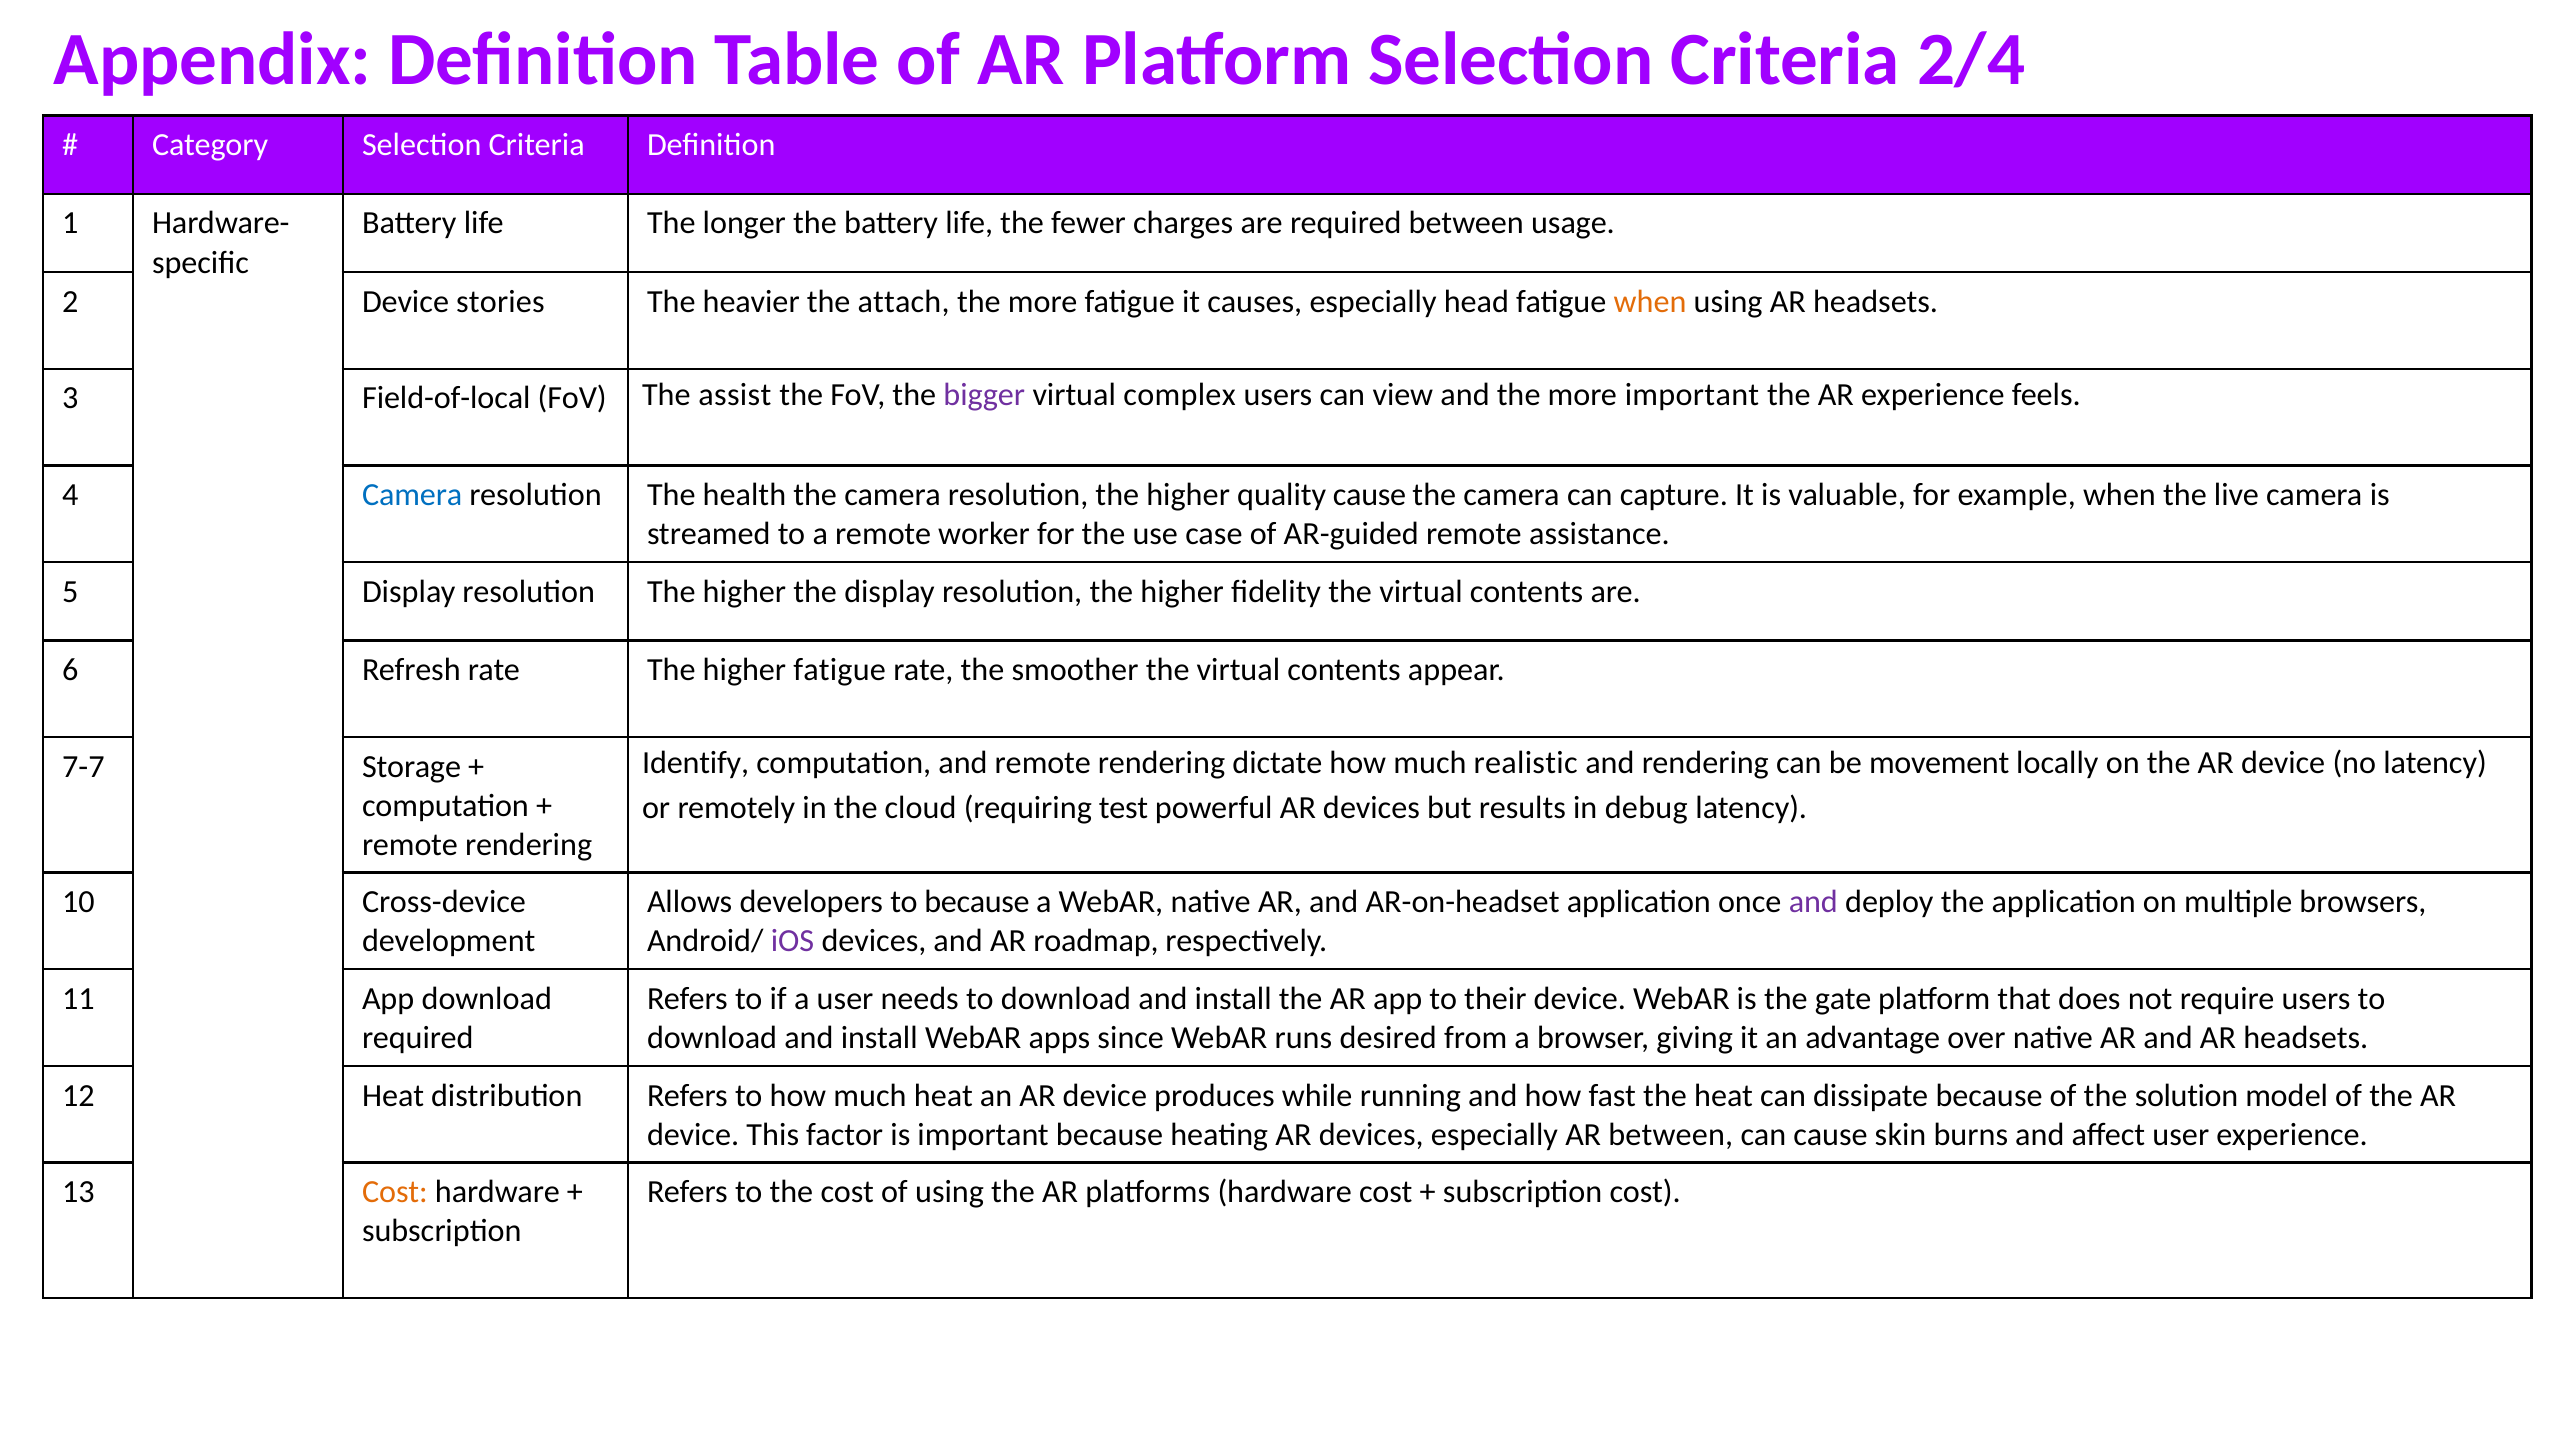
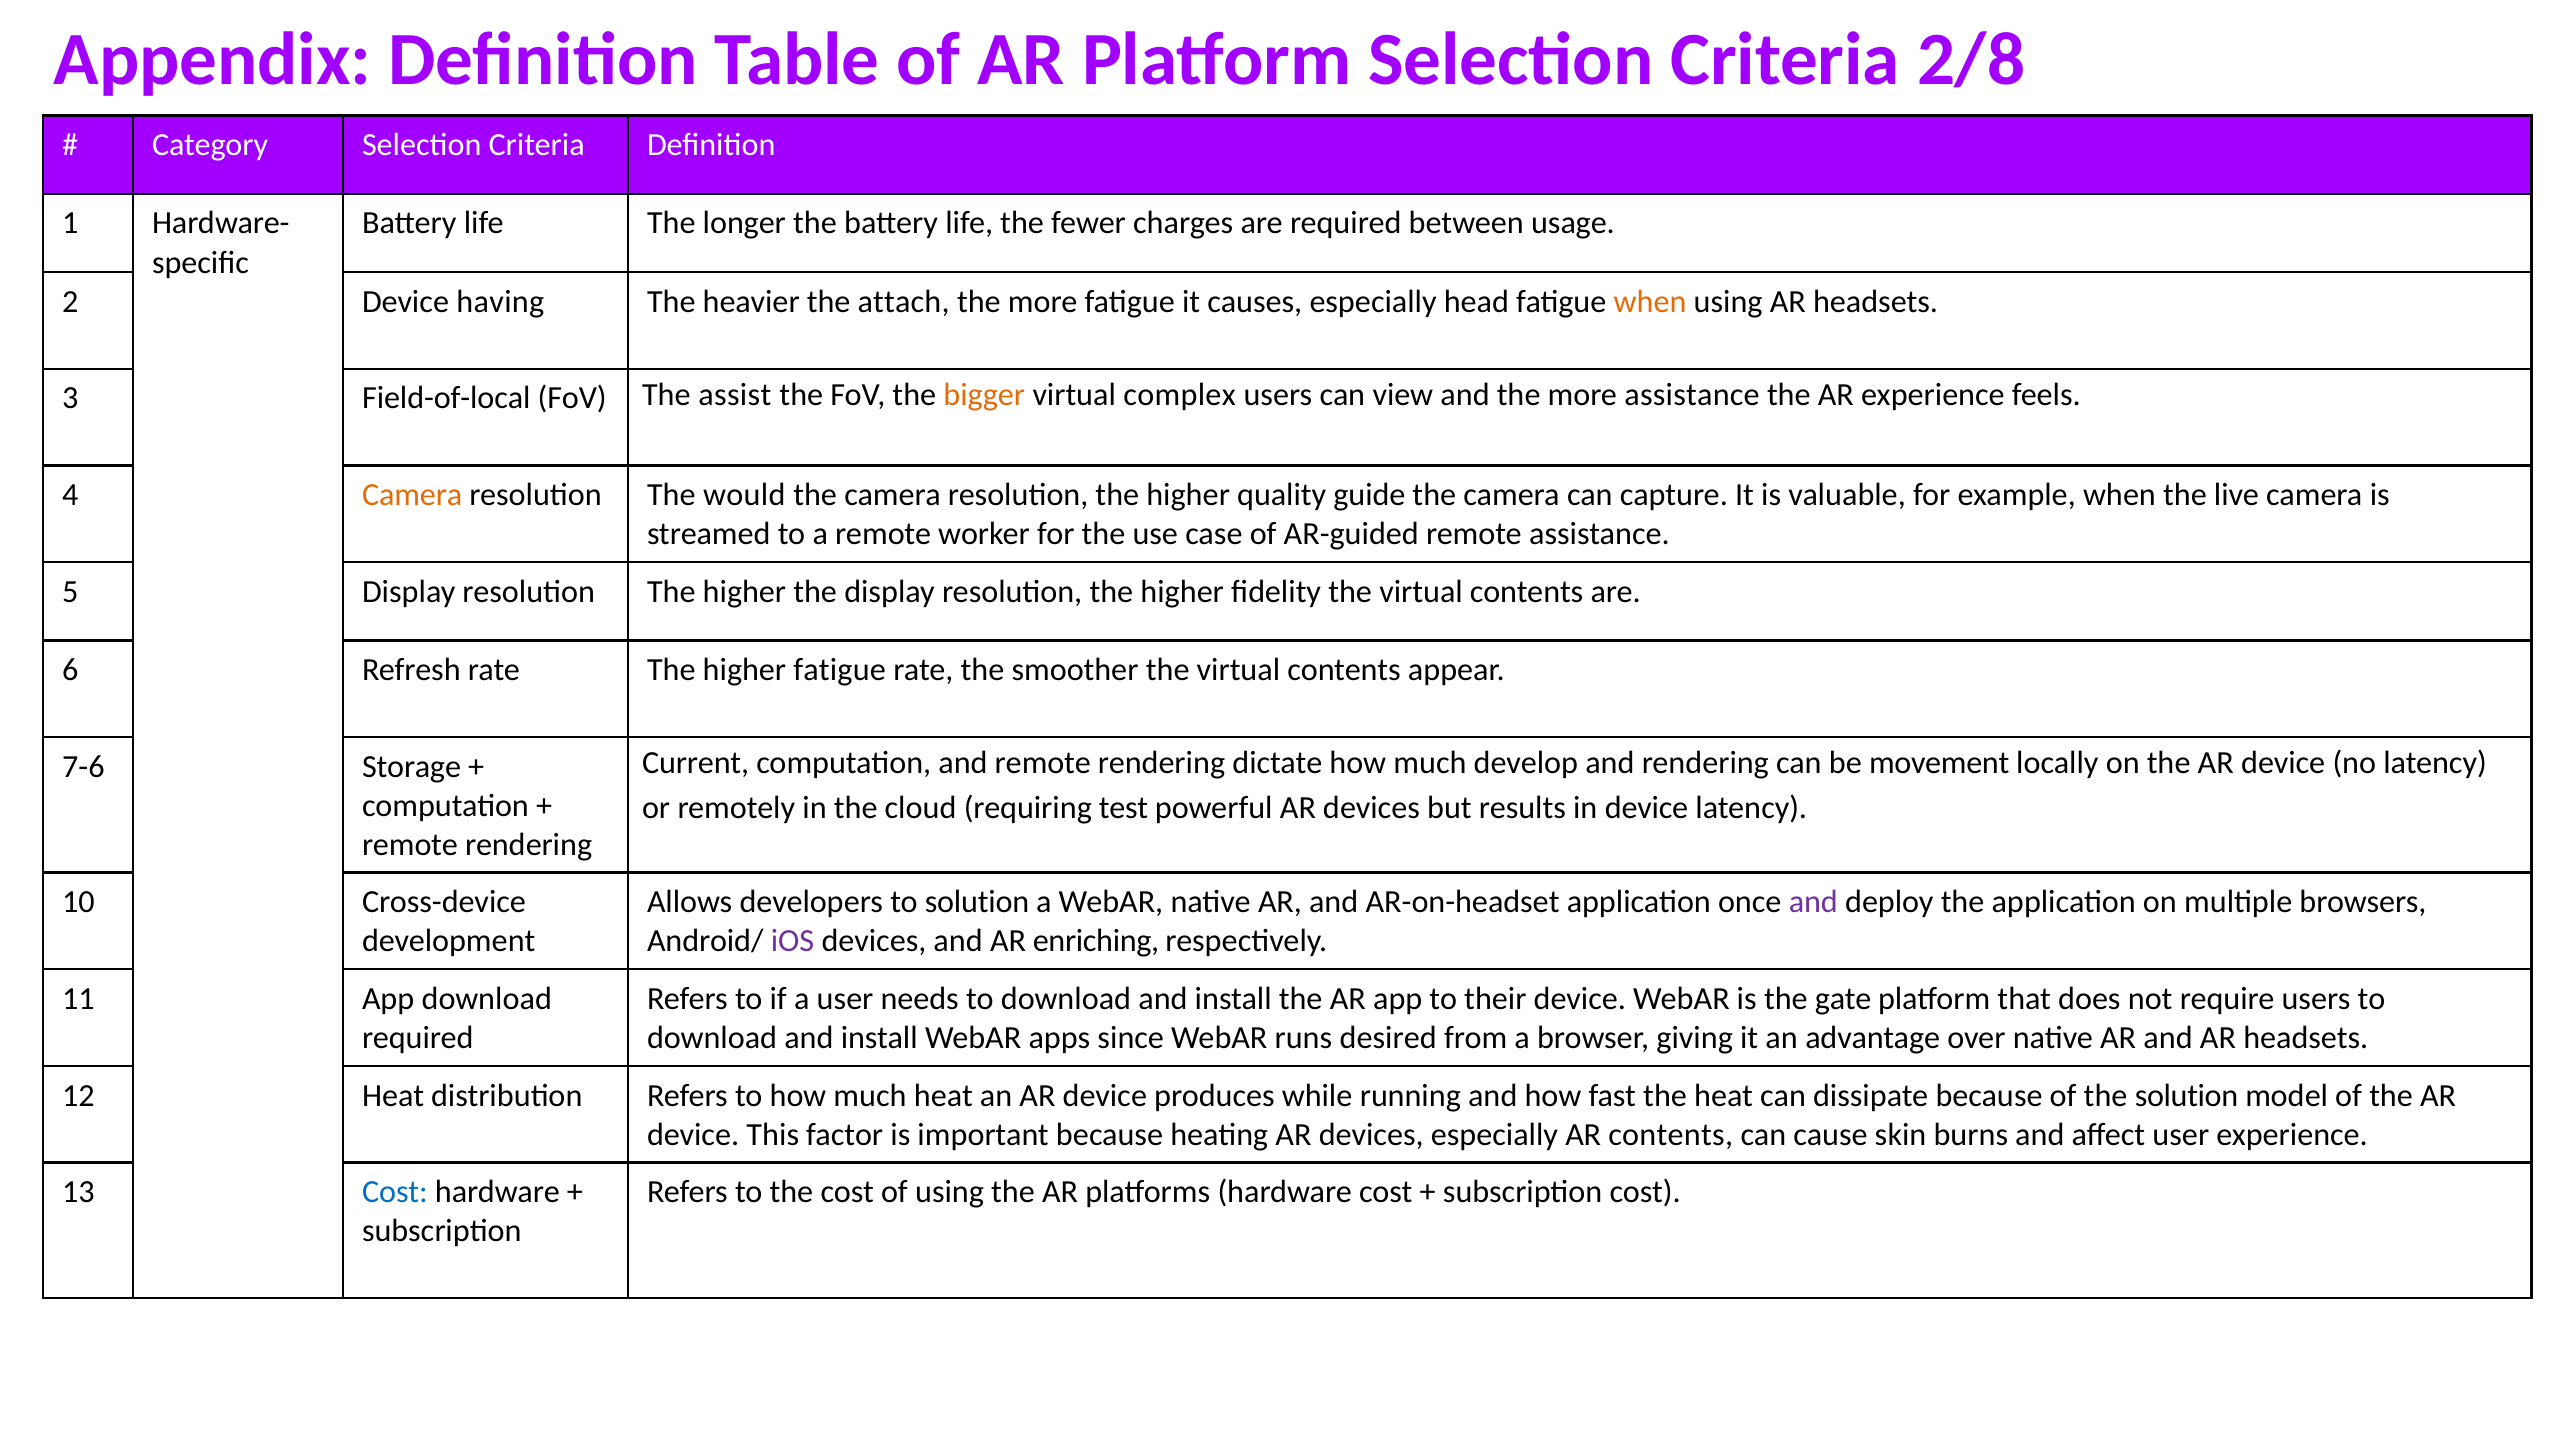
2/4: 2/4 -> 2/8
stories: stories -> having
bigger colour: purple -> orange
more important: important -> assistance
Camera at (412, 495) colour: blue -> orange
health: health -> would
quality cause: cause -> guide
Identify: Identify -> Current
realistic: realistic -> develop
7-7: 7-7 -> 7-6
in debug: debug -> device
to because: because -> solution
roadmap: roadmap -> enriching
AR between: between -> contents
Cost at (395, 1192) colour: orange -> blue
